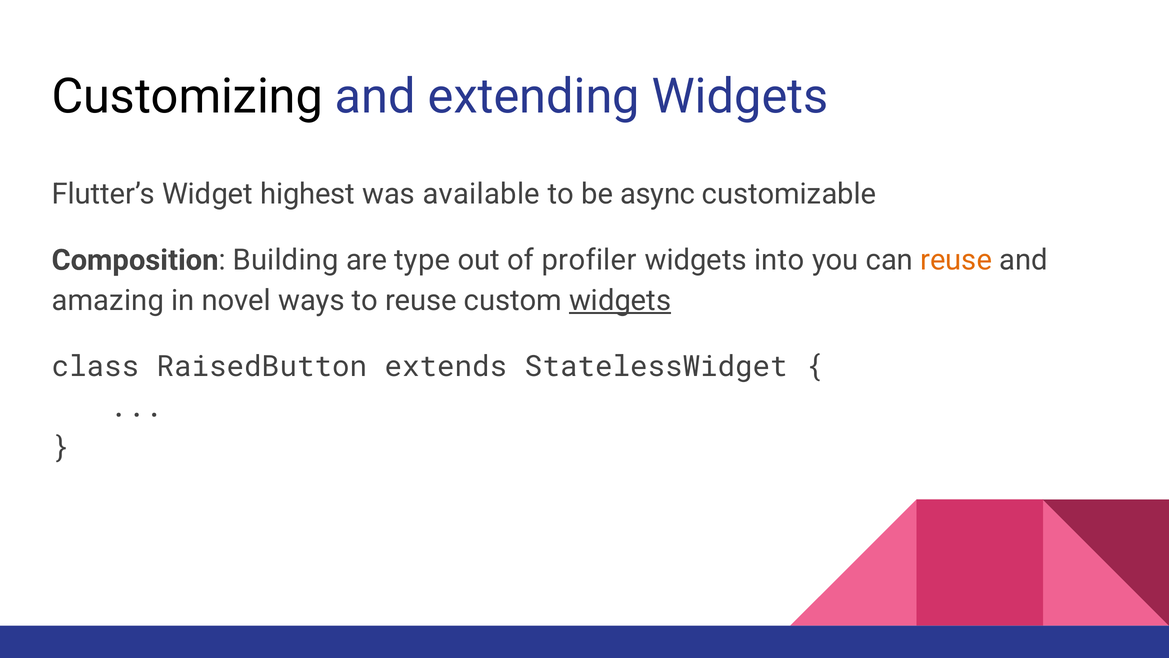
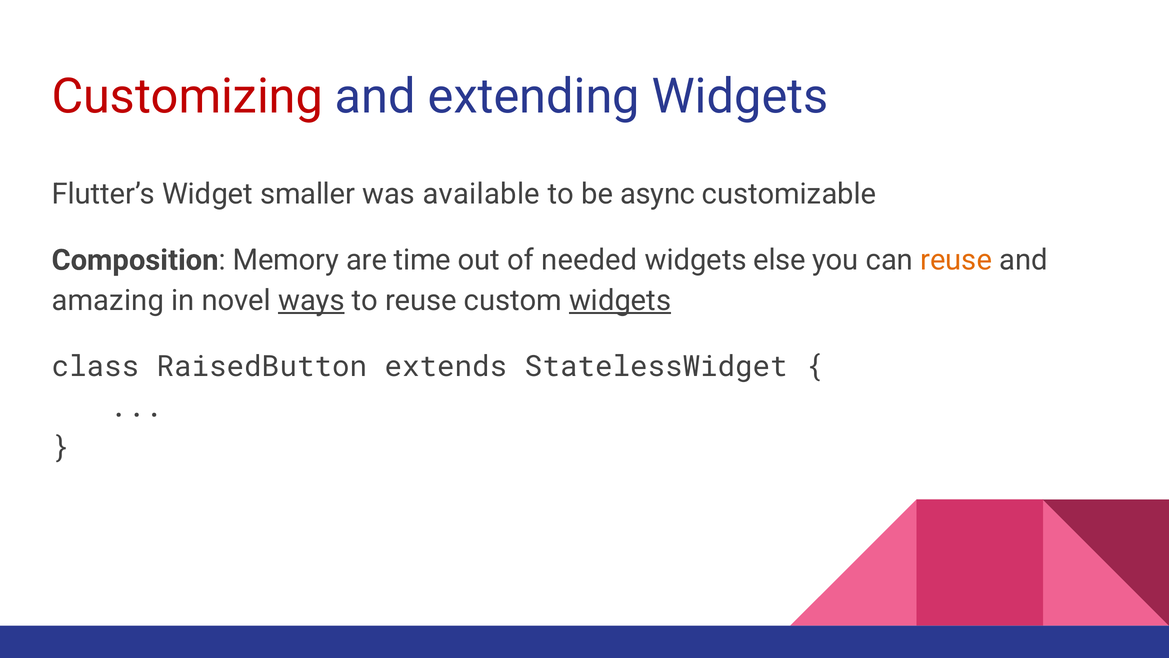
Customizing colour: black -> red
highest: highest -> smaller
Building: Building -> Memory
type: type -> time
profiler: profiler -> needed
into: into -> else
ways underline: none -> present
